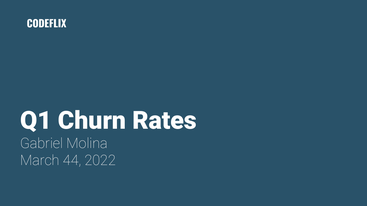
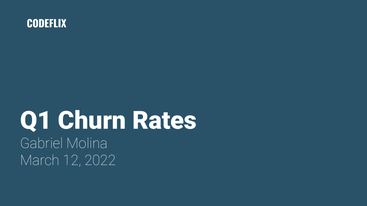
44: 44 -> 12
